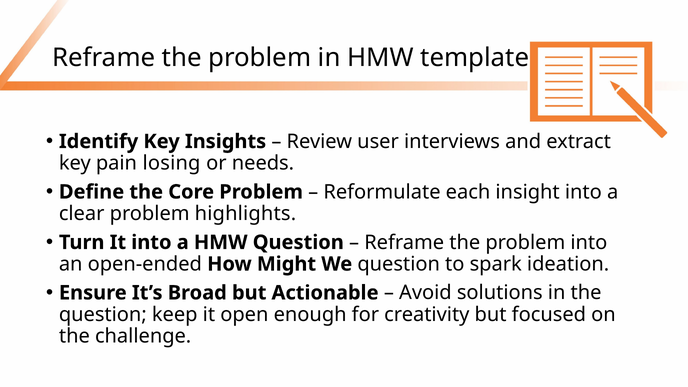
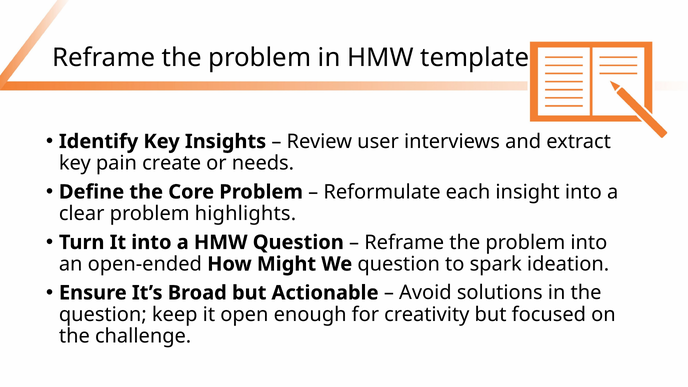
losing: losing -> create
